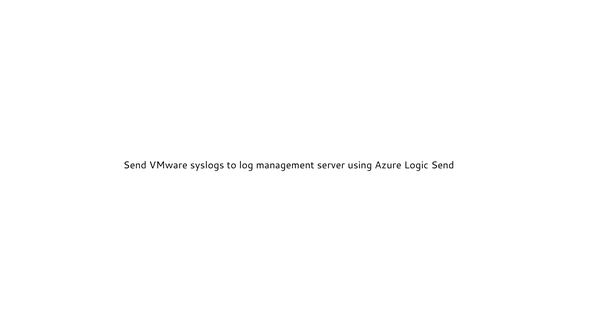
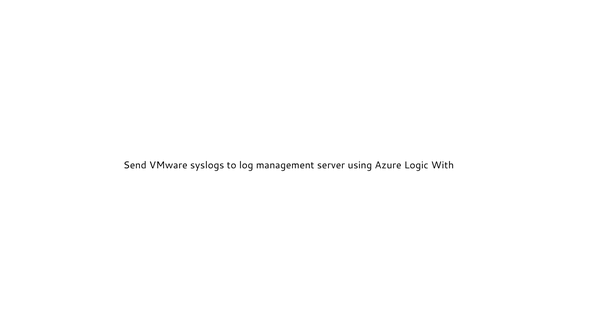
Logic Send: Send -> With
